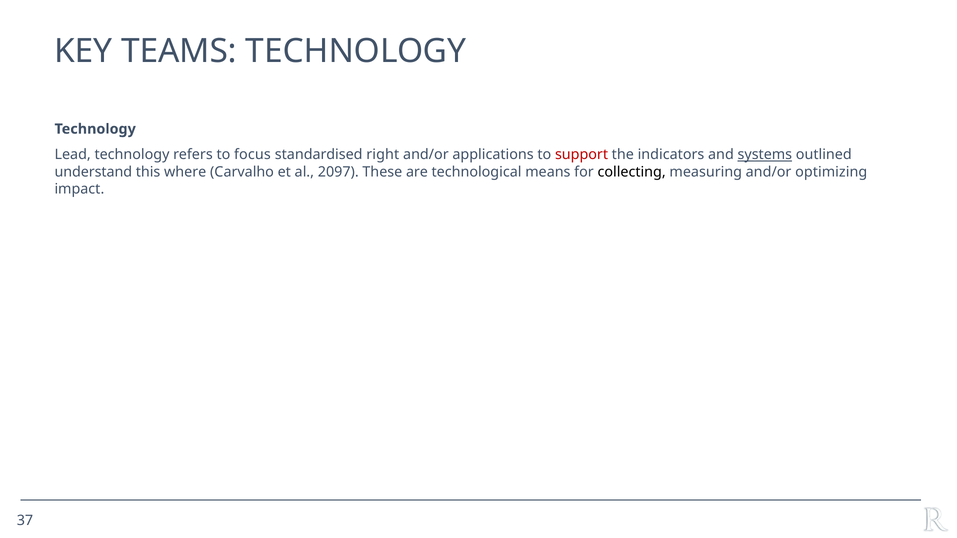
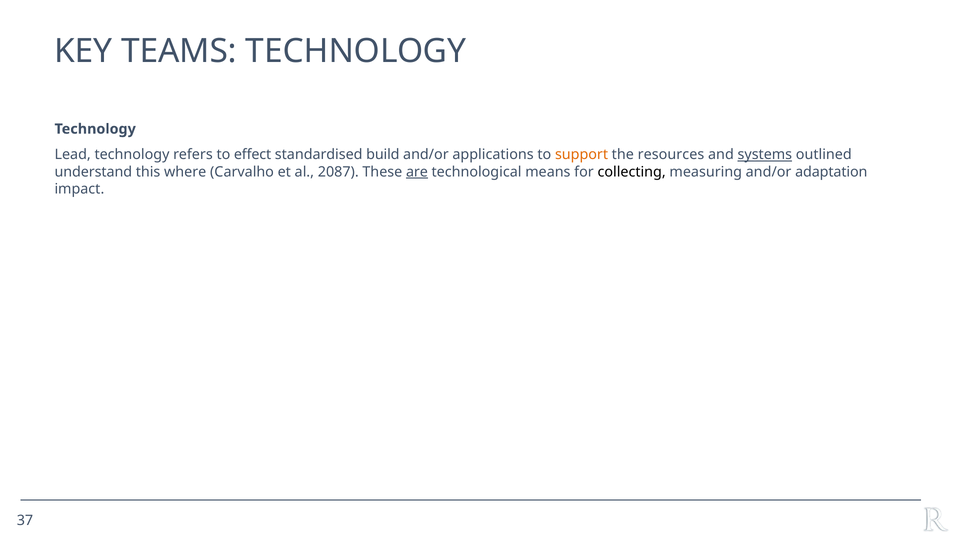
focus: focus -> effect
right: right -> build
support colour: red -> orange
indicators: indicators -> resources
2097: 2097 -> 2087
are underline: none -> present
optimizing: optimizing -> adaptation
